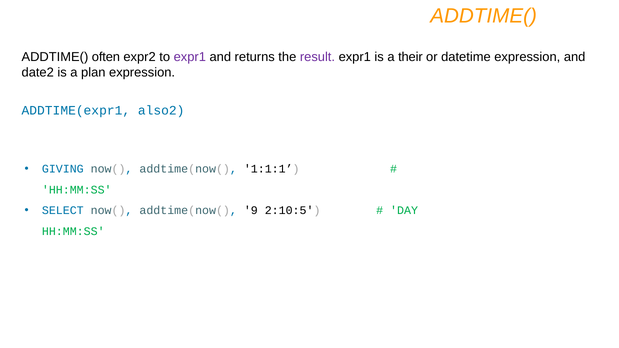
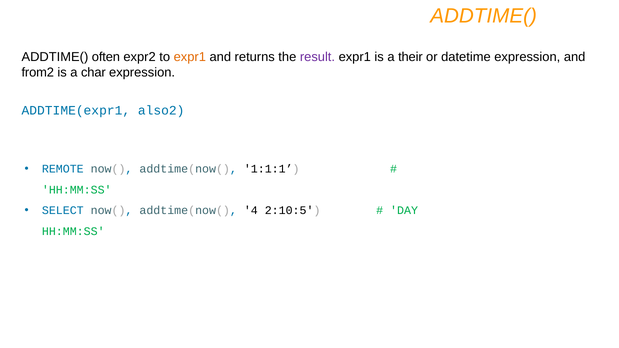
expr1 at (190, 57) colour: purple -> orange
date2: date2 -> from2
plan: plan -> char
GIVING: GIVING -> REMOTE
9: 9 -> 4
